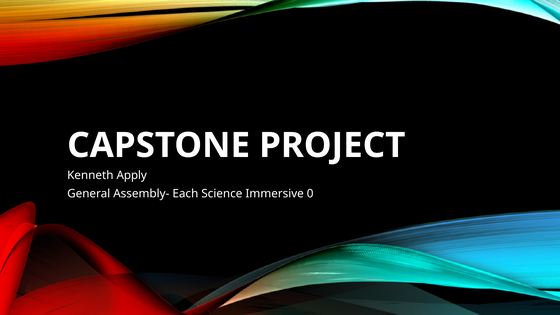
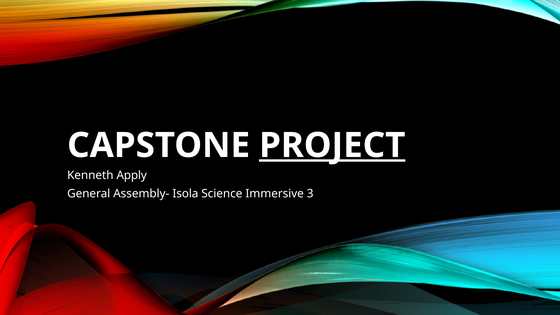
PROJECT underline: none -> present
Each: Each -> Isola
0: 0 -> 3
